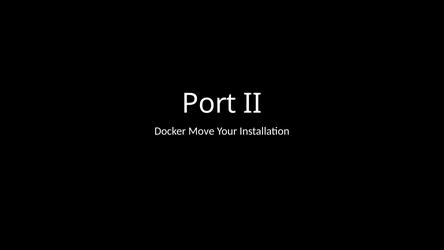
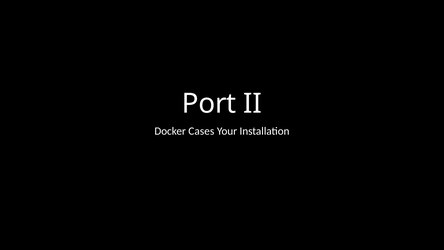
Move: Move -> Cases
